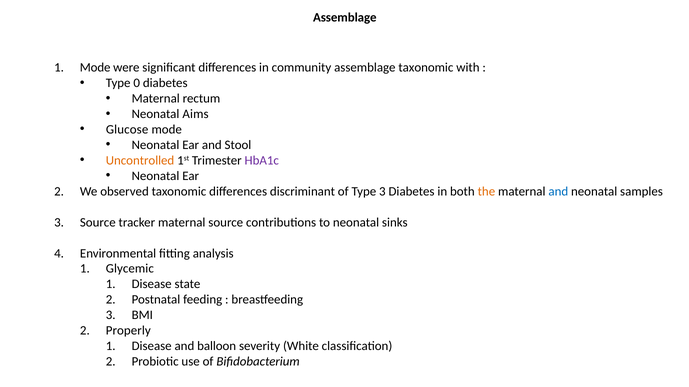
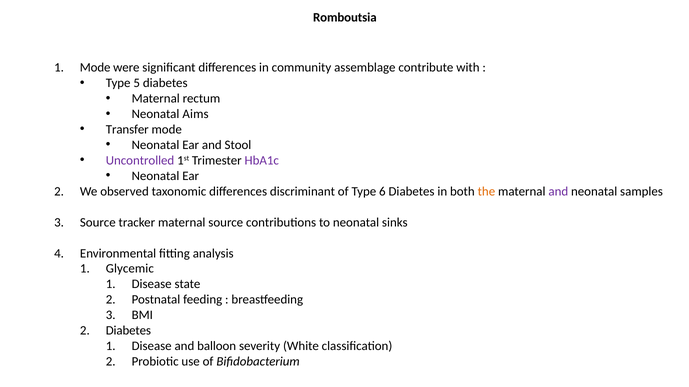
Assemblage at (345, 18): Assemblage -> Romboutsia
assemblage taxonomic: taxonomic -> contribute
0: 0 -> 5
Glucose: Glucose -> Transfer
Uncontrolled colour: orange -> purple
Type 3: 3 -> 6
and at (558, 192) colour: blue -> purple
Properly at (128, 331): Properly -> Diabetes
